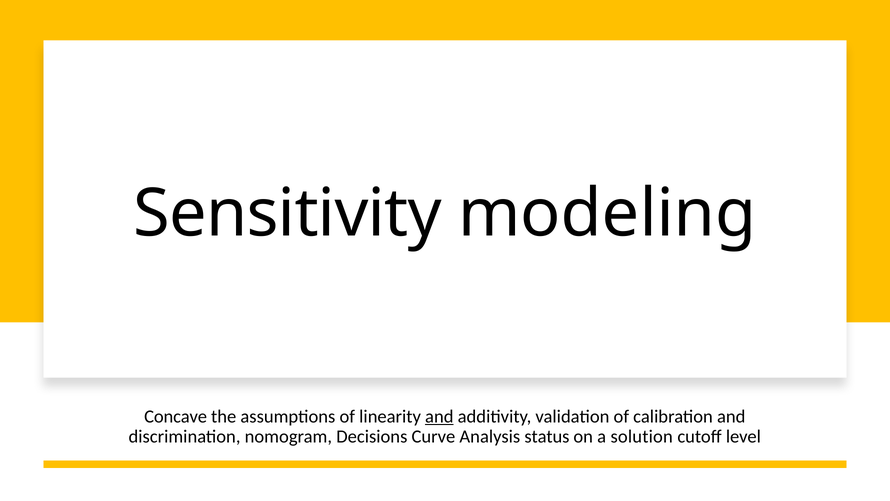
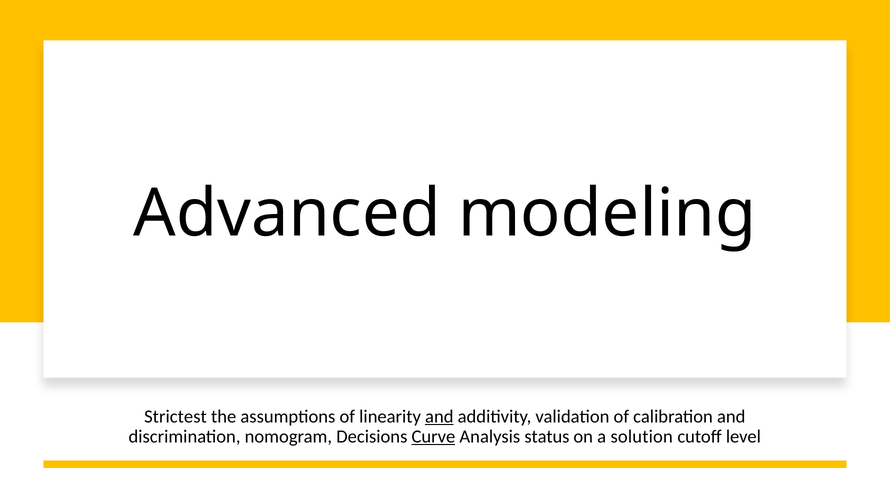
Sensitivity: Sensitivity -> Advanced
Concave: Concave -> Strictest
Curve underline: none -> present
